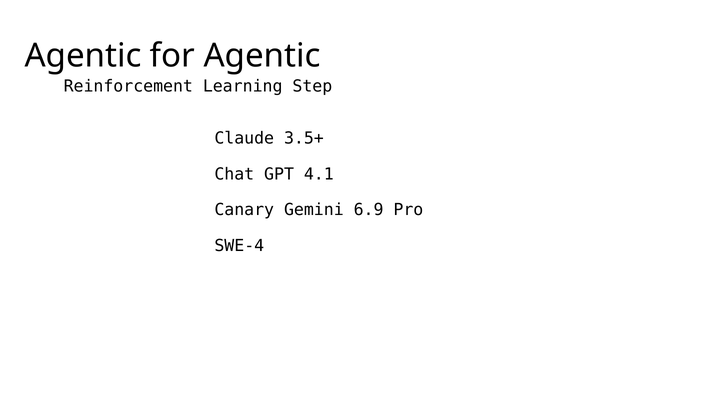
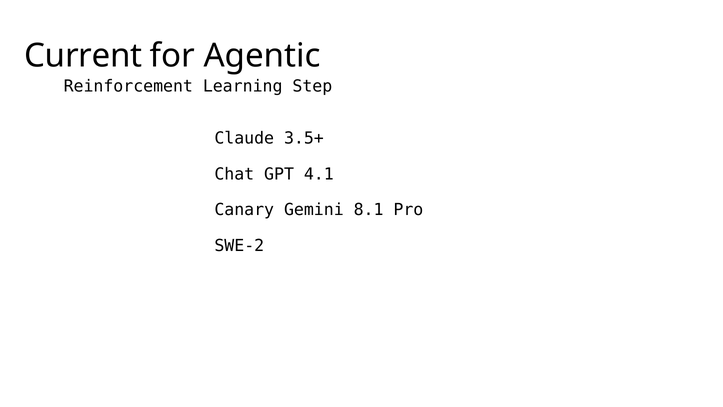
Agentic at (83, 56): Agentic -> Current
6.9: 6.9 -> 8.1
SWE-4: SWE-4 -> SWE-2
